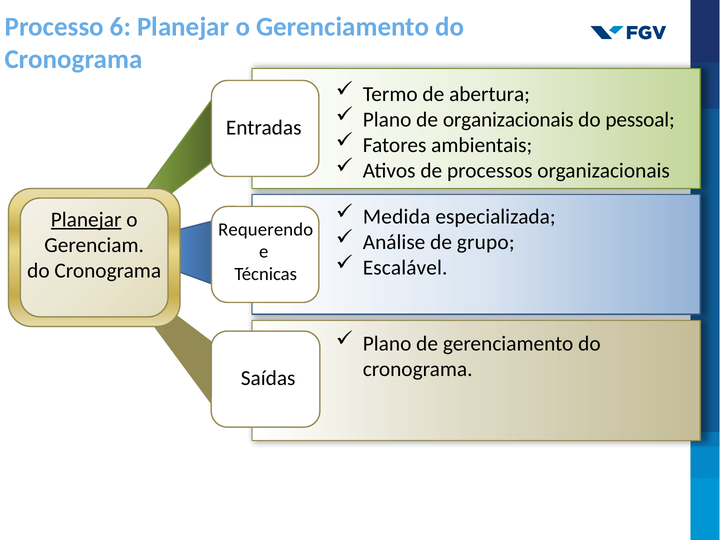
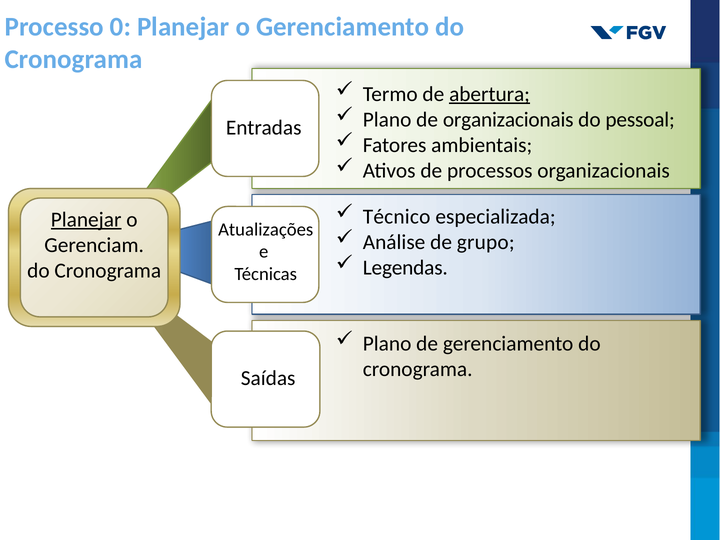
6: 6 -> 0
abertura underline: none -> present
Medida: Medida -> Técnico
Requerendo: Requerendo -> Atualizações
Escalável: Escalável -> Legendas
